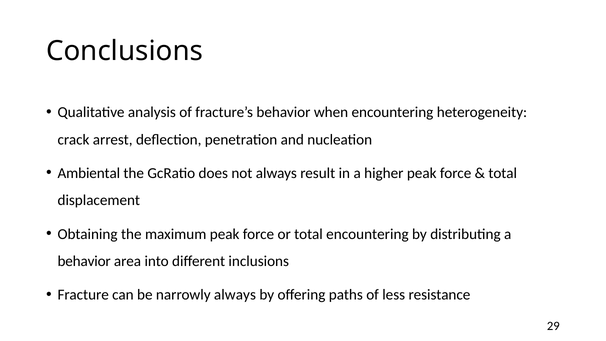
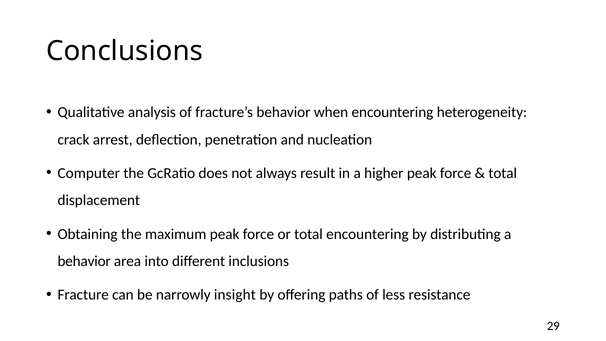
Ambiental: Ambiental -> Computer
narrowly always: always -> insight
